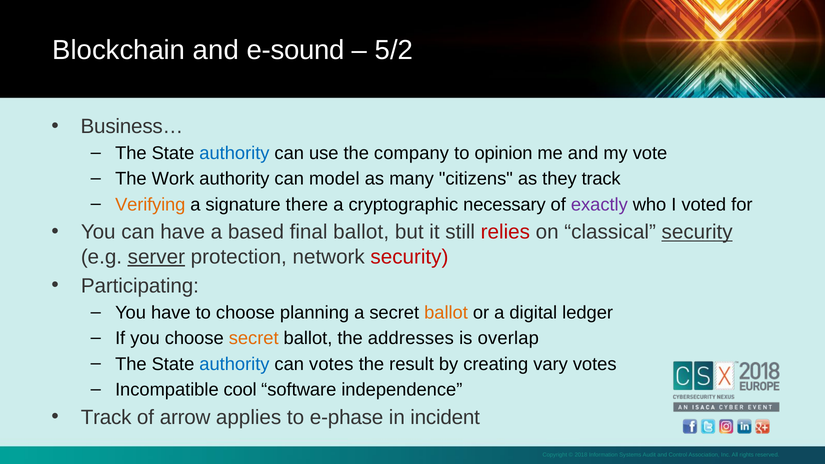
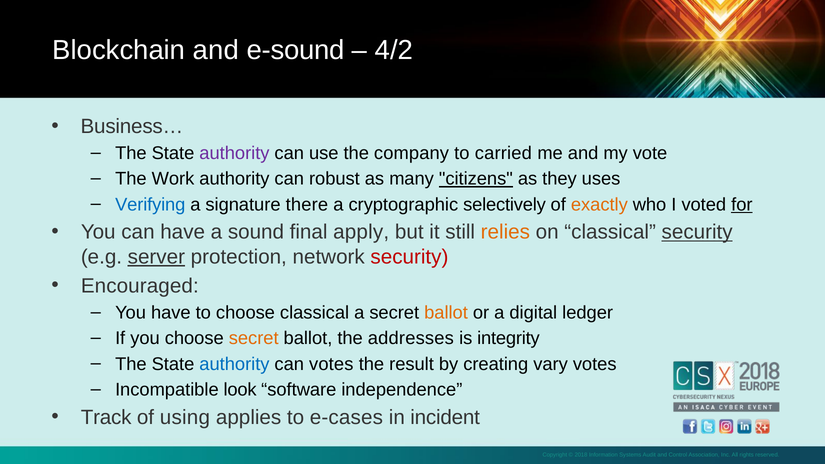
5/2: 5/2 -> 4/2
authority at (234, 153) colour: blue -> purple
opinion: opinion -> carried
model: model -> robust
citizens underline: none -> present
they track: track -> uses
Verifying colour: orange -> blue
necessary: necessary -> selectively
exactly colour: purple -> orange
for underline: none -> present
based: based -> sound
final ballot: ballot -> apply
relies colour: red -> orange
Participating: Participating -> Encouraged
choose planning: planning -> classical
overlap: overlap -> integrity
cool: cool -> look
arrow: arrow -> using
e-phase: e-phase -> e-cases
